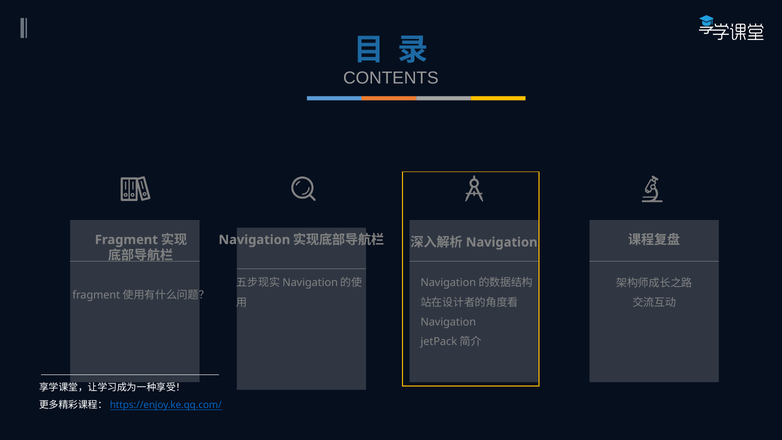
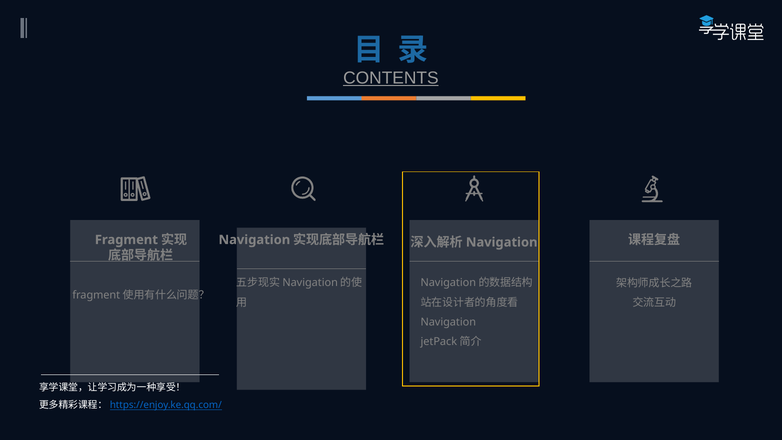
CONTENTS underline: none -> present
